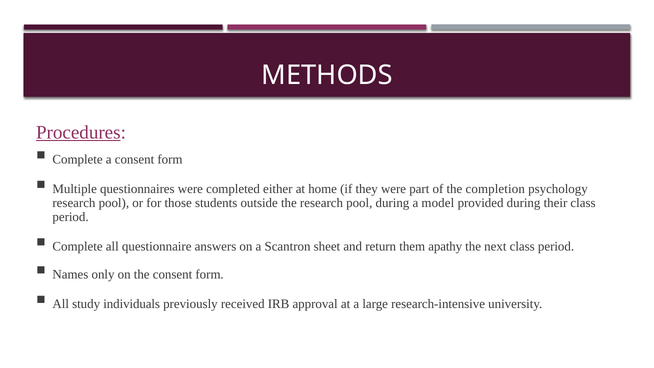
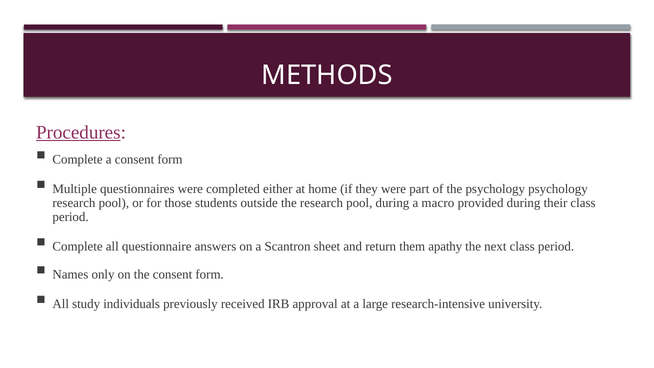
the completion: completion -> psychology
model: model -> macro
